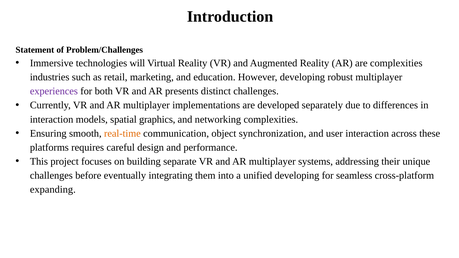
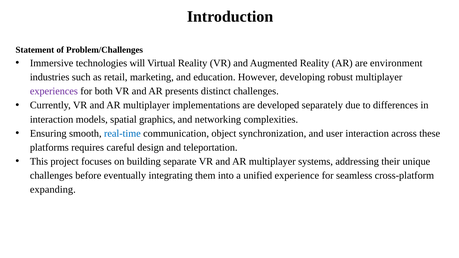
are complexities: complexities -> environment
real-time colour: orange -> blue
performance: performance -> teleportation
unified developing: developing -> experience
